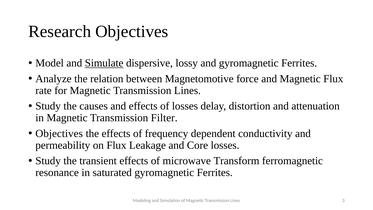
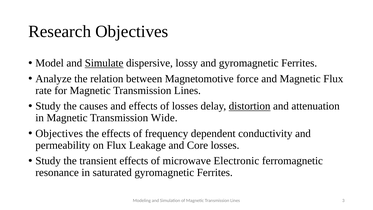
distortion underline: none -> present
Filter: Filter -> Wide
Transform: Transform -> Electronic
